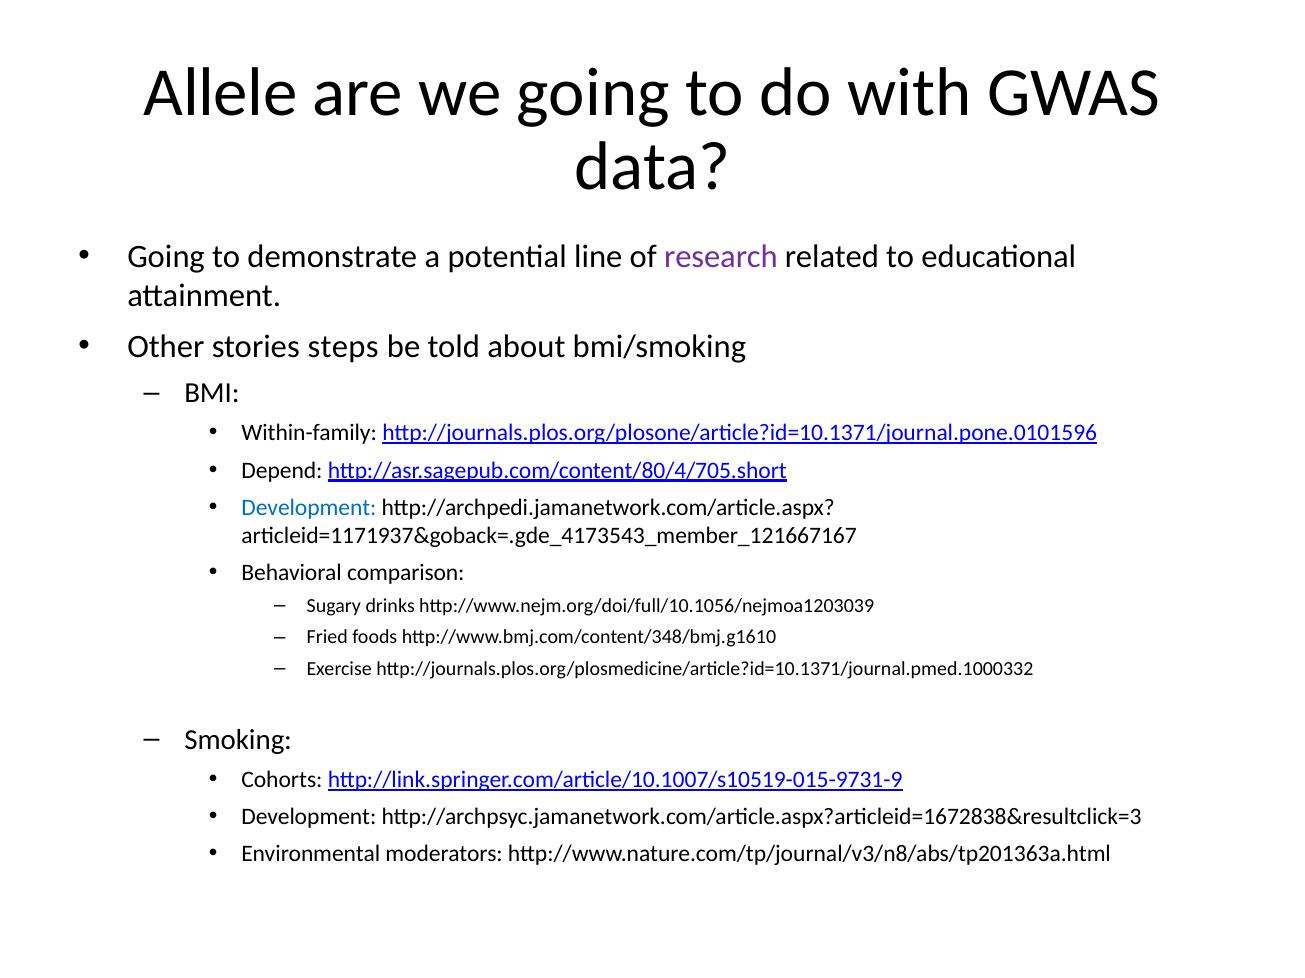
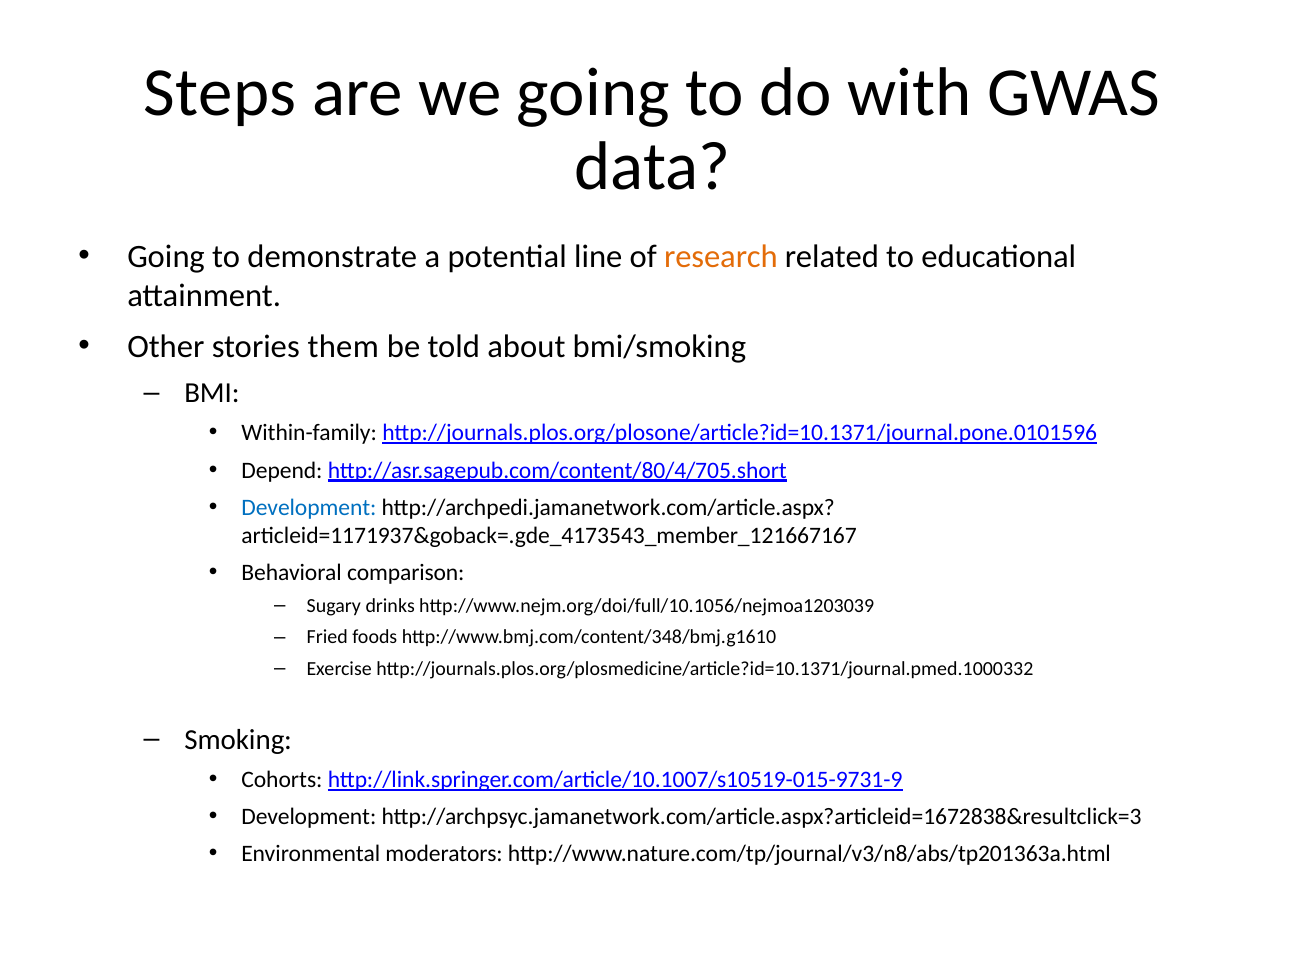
Allele: Allele -> Steps
research colour: purple -> orange
steps: steps -> them
